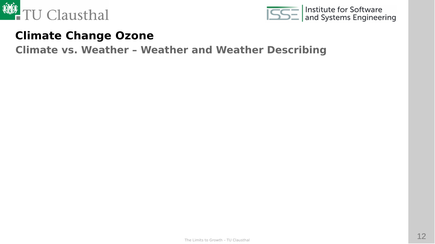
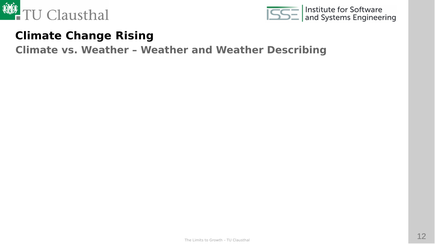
Ozone: Ozone -> Rising
